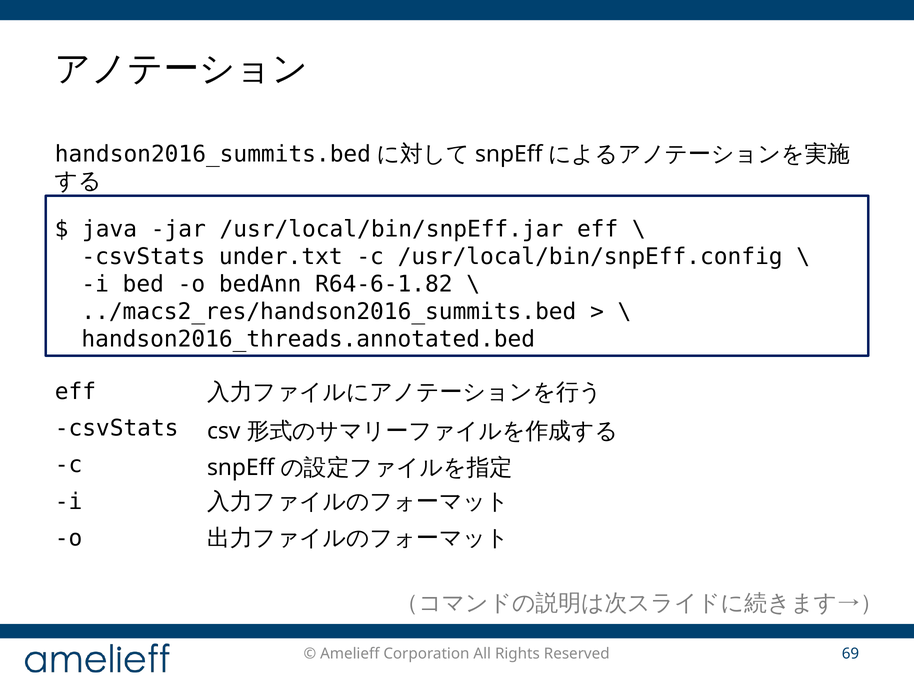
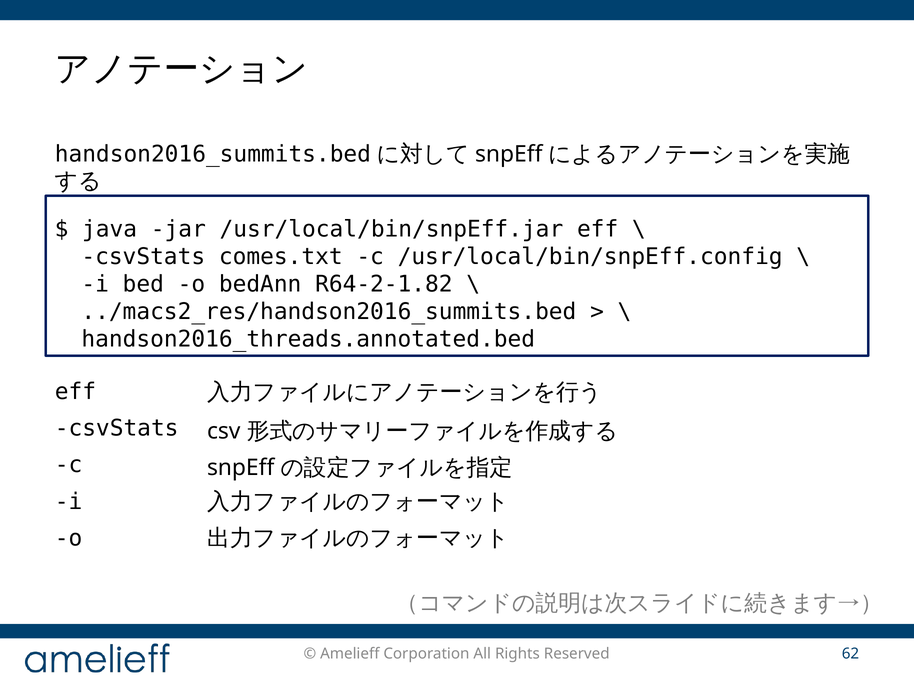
under.txt: under.txt -> comes.txt
R64-6-1.82: R64-6-1.82 -> R64-2-1.82
69: 69 -> 62
